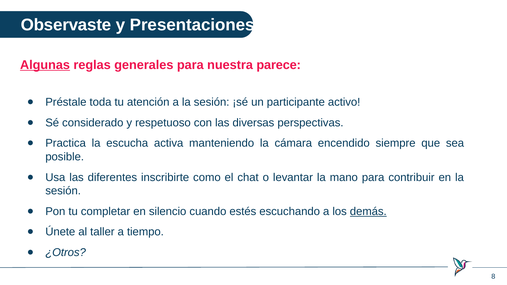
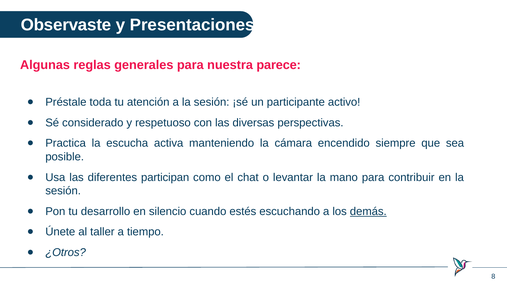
Algunas underline: present -> none
inscribirte: inscribirte -> participan
completar: completar -> desarrollo
